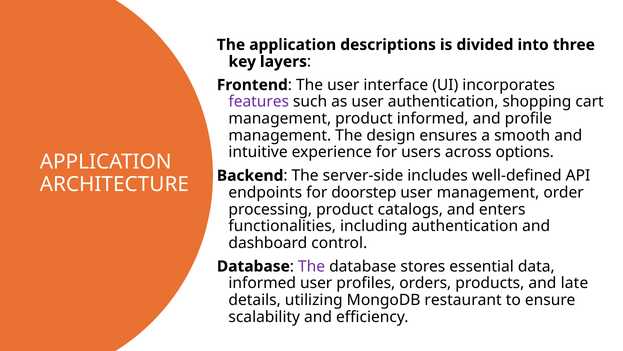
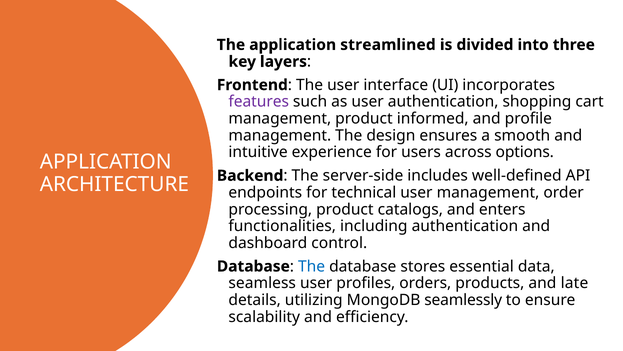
descriptions: descriptions -> streamlined
doorstep: doorstep -> technical
The at (312, 266) colour: purple -> blue
informed at (262, 283): informed -> seamless
restaurant: restaurant -> seamlessly
